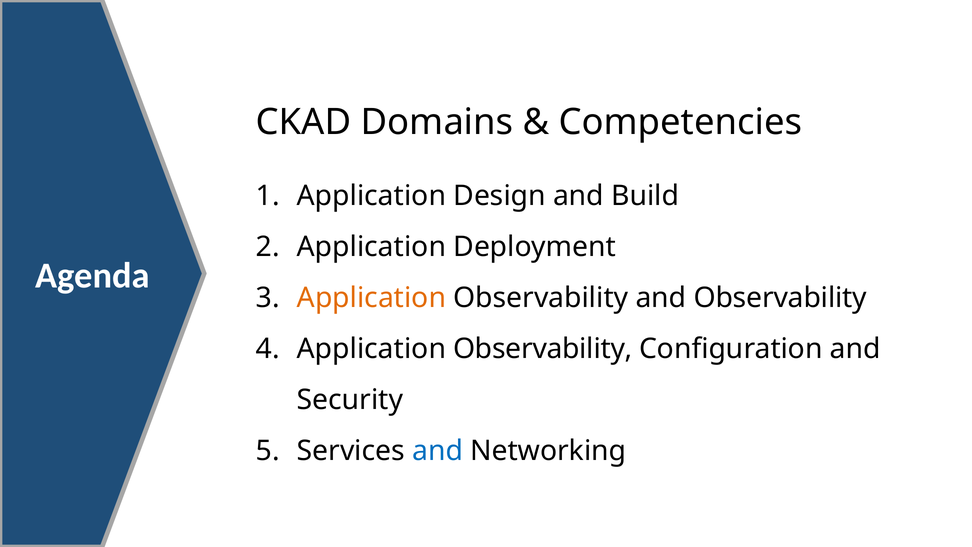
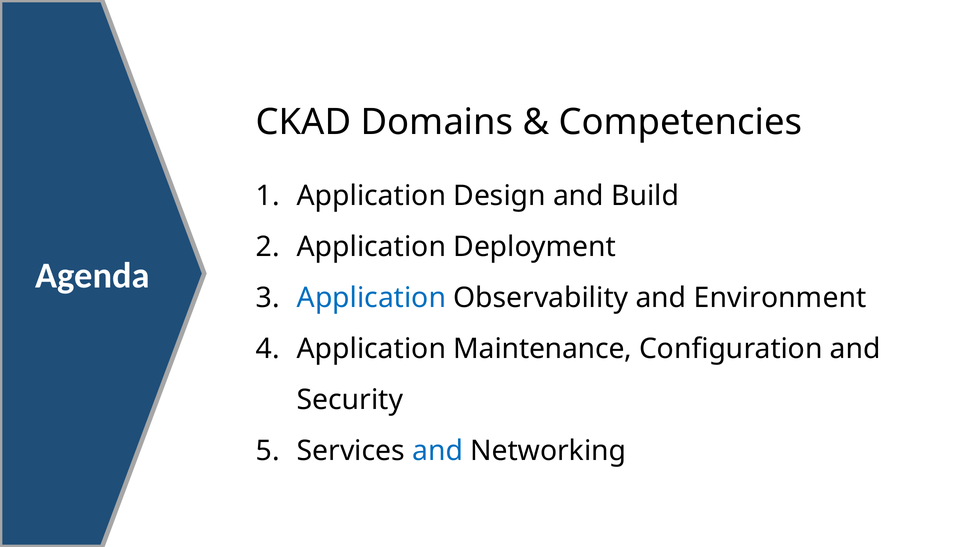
Application at (371, 298) colour: orange -> blue
and Observability: Observability -> Environment
Observability at (543, 349): Observability -> Maintenance
